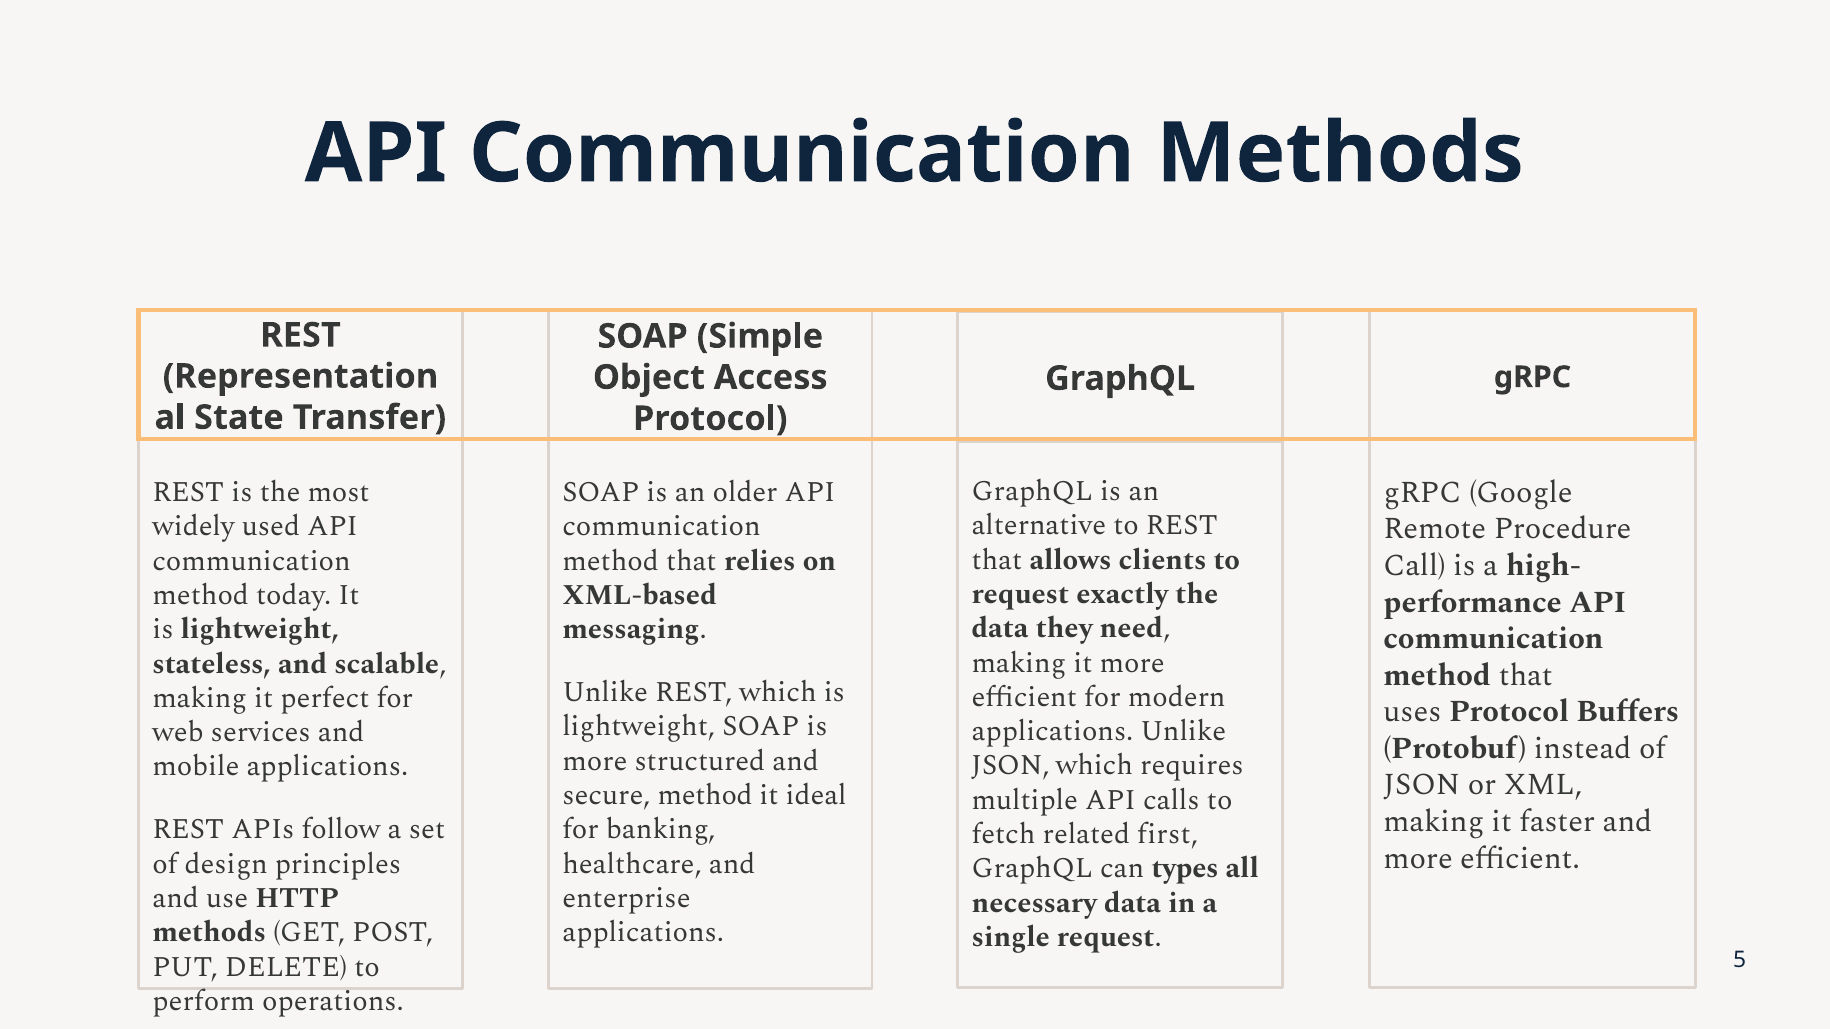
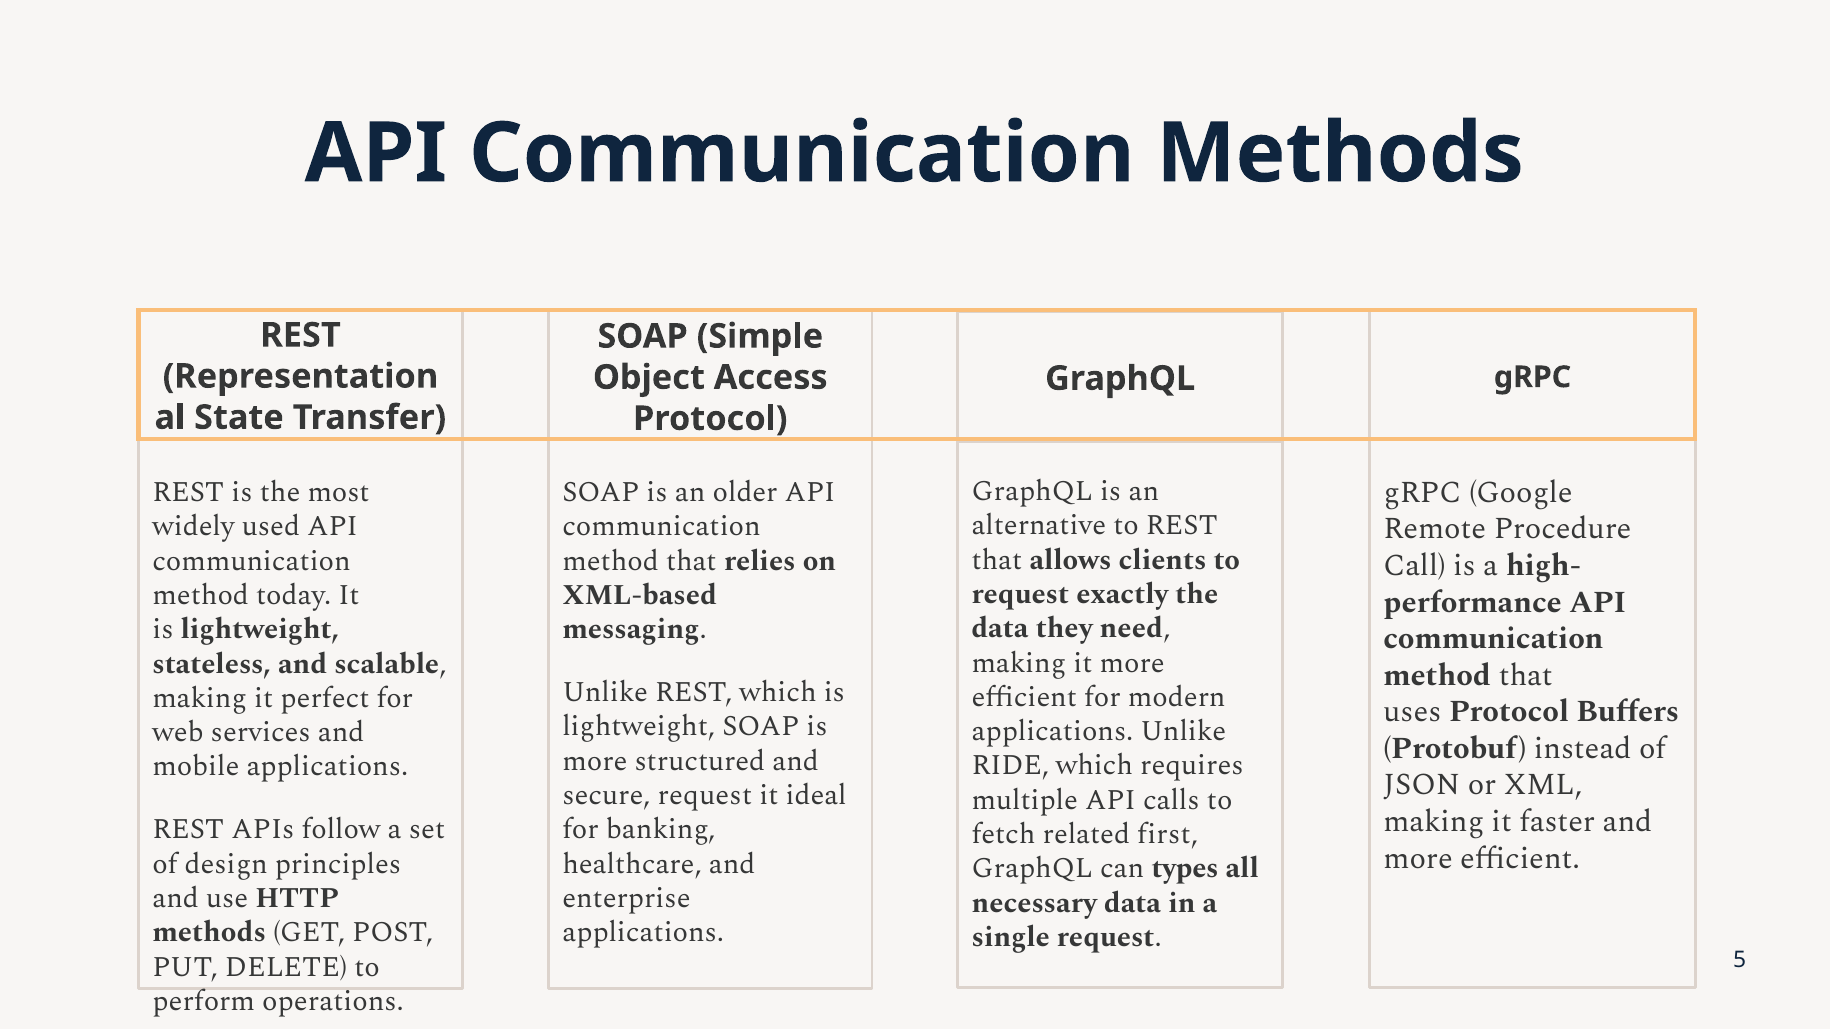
JSON at (1010, 766): JSON -> RIDE
secure method: method -> request
